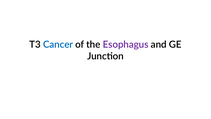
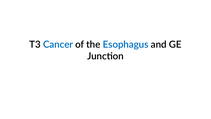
Esophagus colour: purple -> blue
